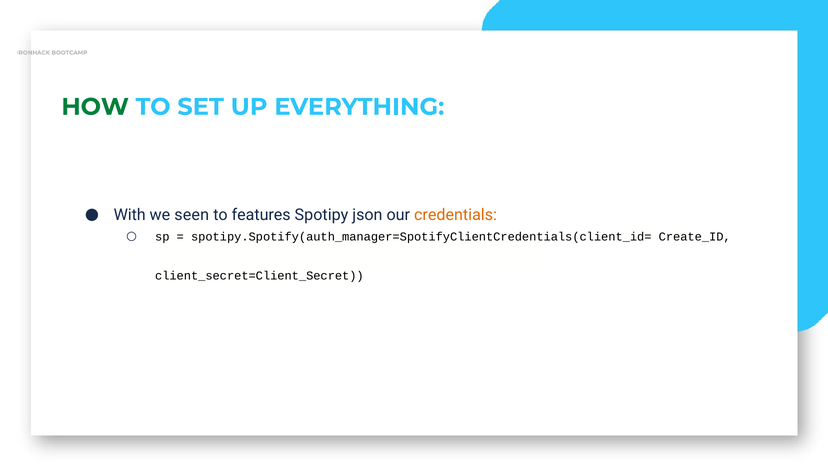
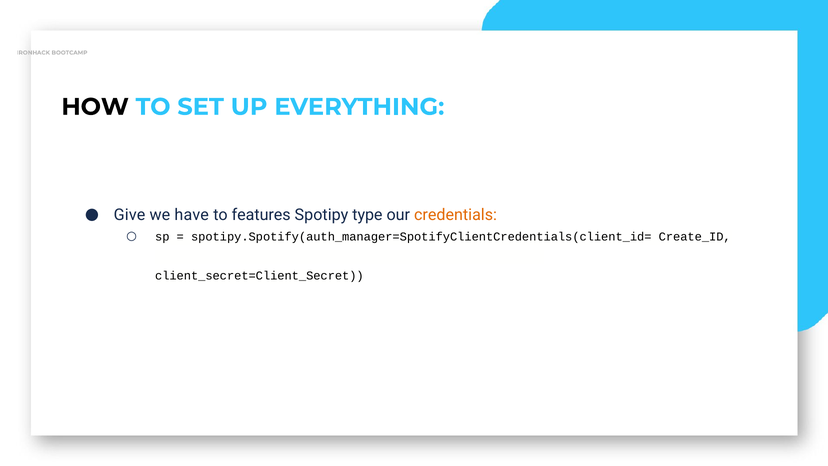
HOW colour: green -> black
With: With -> Give
seen: seen -> have
json: json -> type
